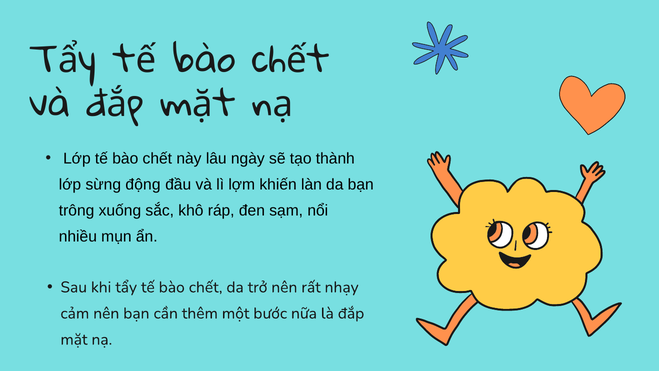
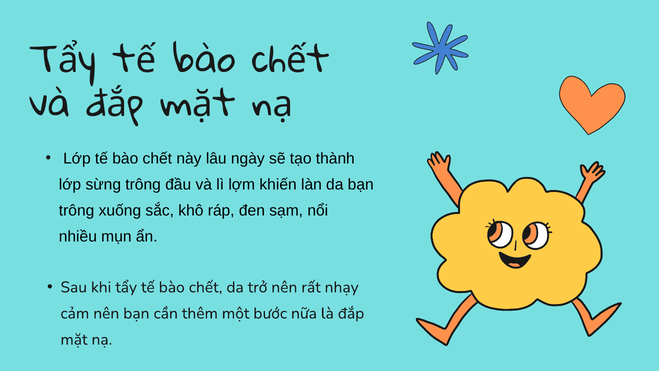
sừng động: động -> trông
